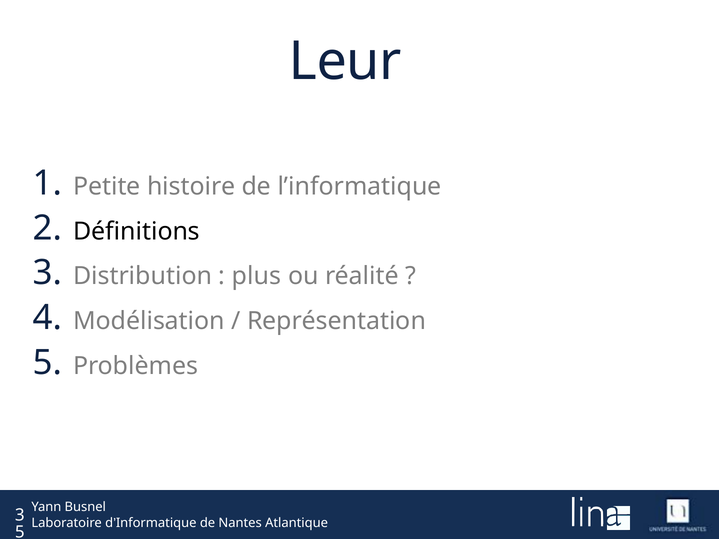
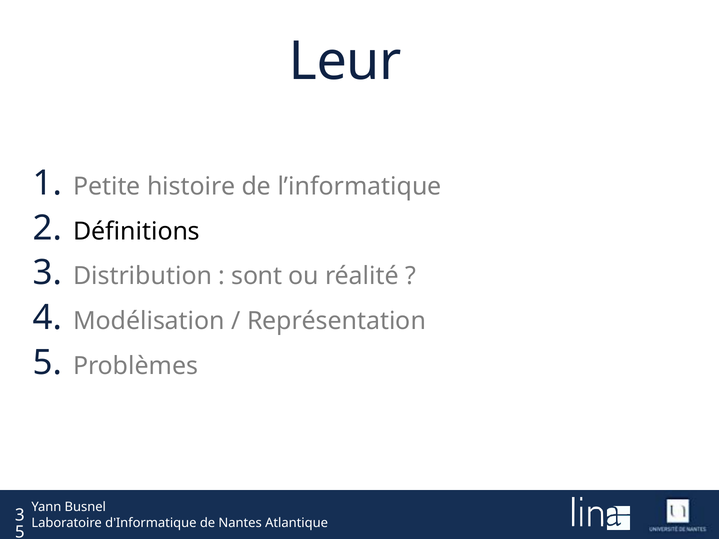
plus: plus -> sont
